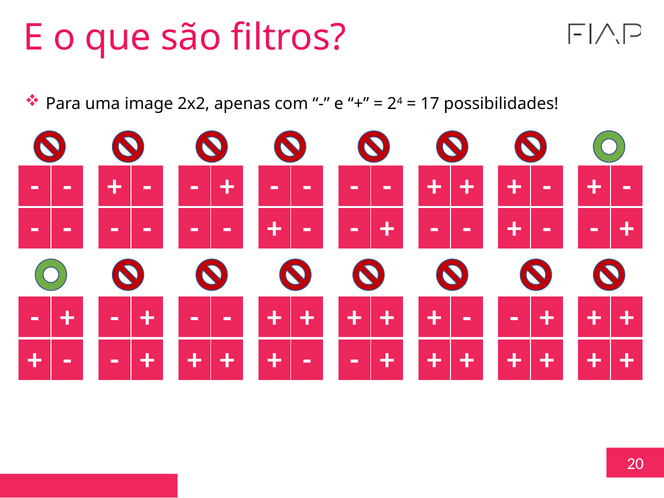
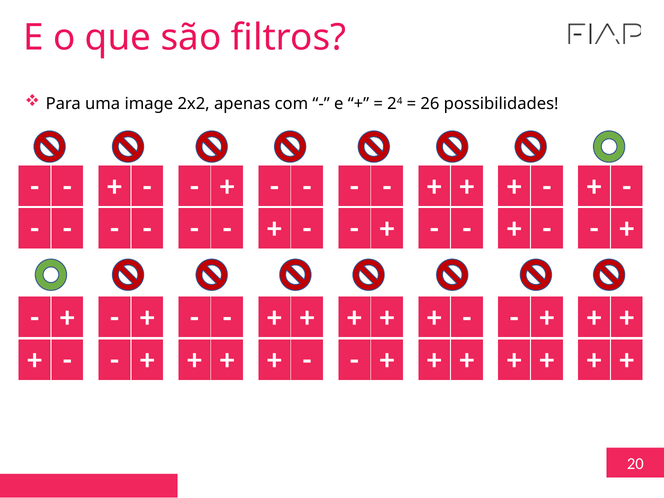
17: 17 -> 26
